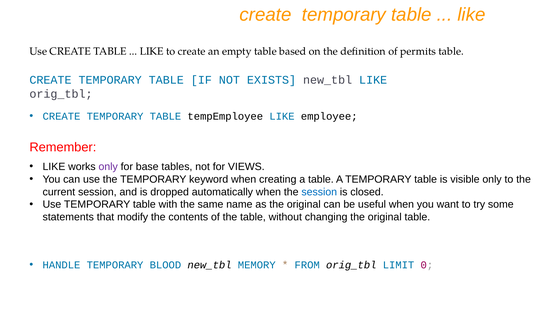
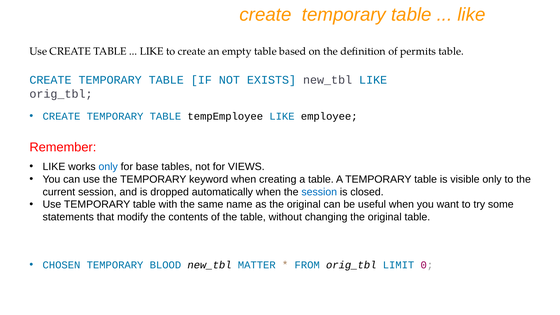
only at (108, 167) colour: purple -> blue
HANDLE: HANDLE -> CHOSEN
MEMORY: MEMORY -> MATTER
